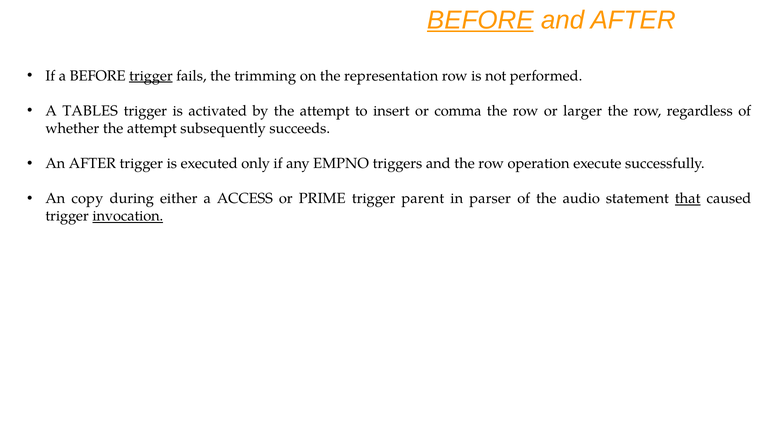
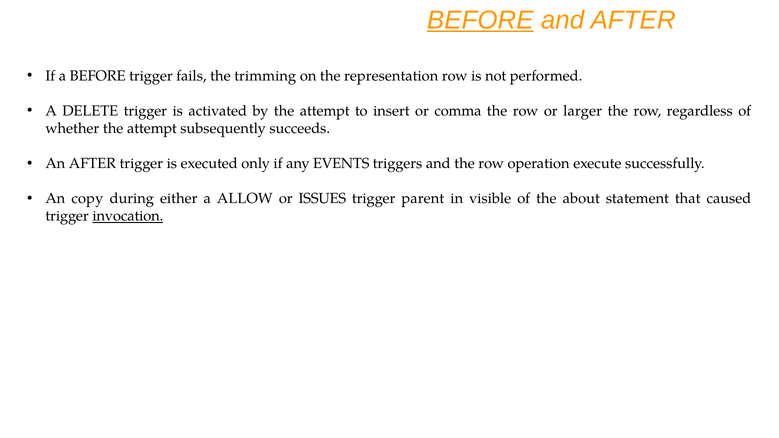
trigger at (151, 76) underline: present -> none
TABLES: TABLES -> DELETE
EMPNO: EMPNO -> EVENTS
ACCESS: ACCESS -> ALLOW
PRIME: PRIME -> ISSUES
parser: parser -> visible
audio: audio -> about
that underline: present -> none
